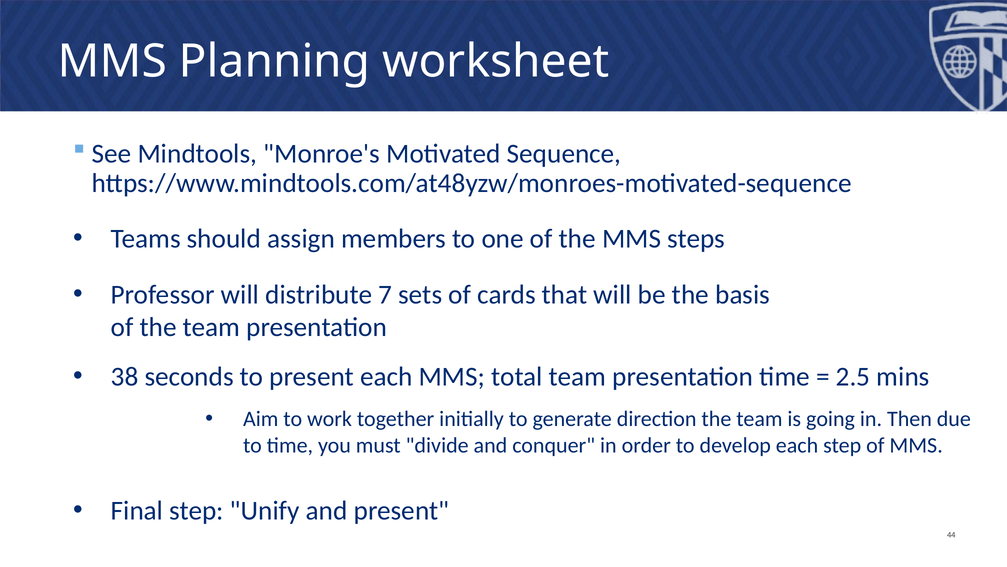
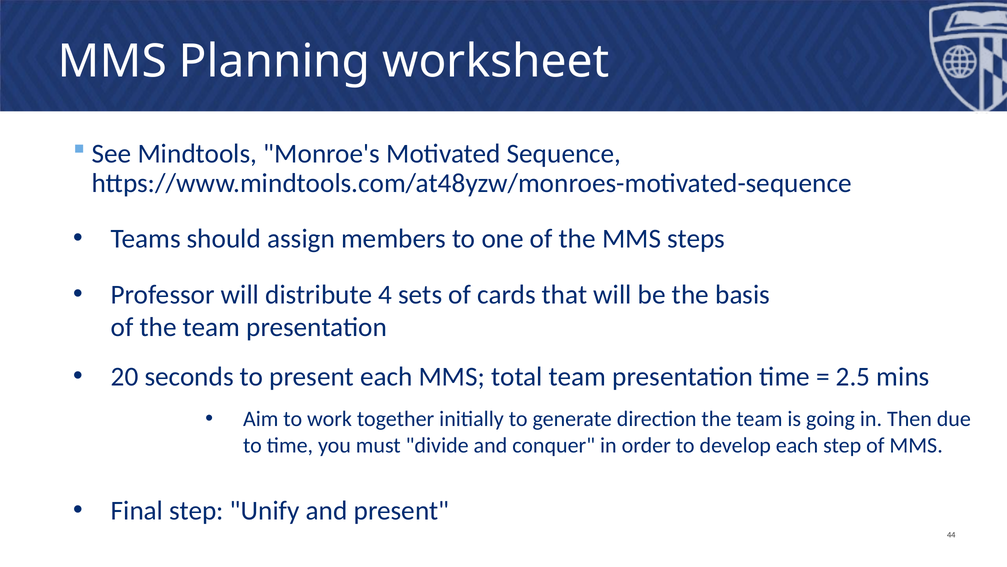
7: 7 -> 4
38: 38 -> 20
